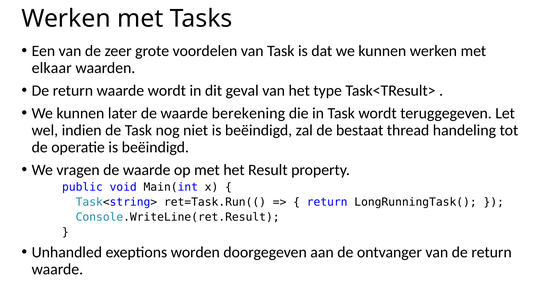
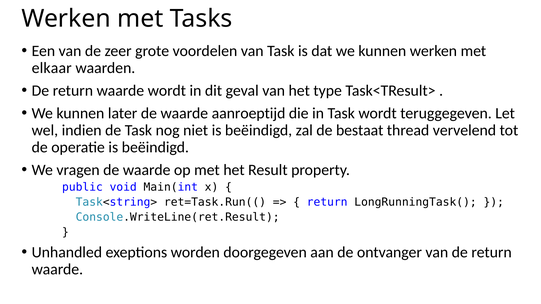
berekening: berekening -> aanroeptijd
handeling: handeling -> vervelend
